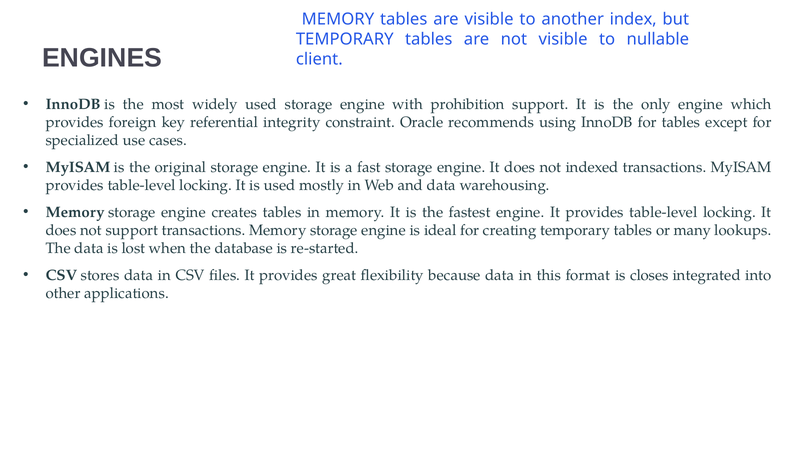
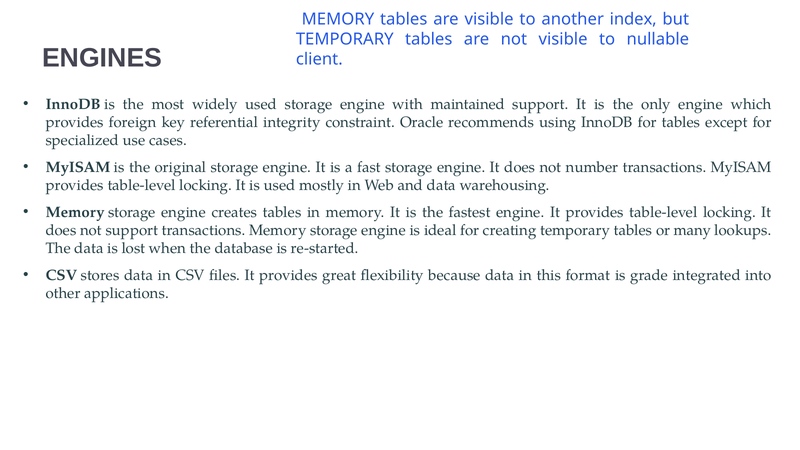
prohibition: prohibition -> maintained
indexed: indexed -> number
closes: closes -> grade
